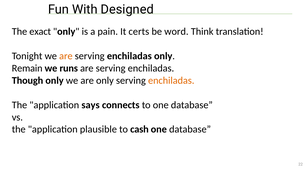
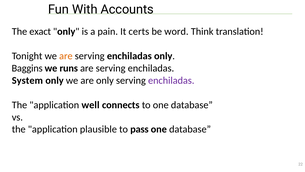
Designed: Designed -> Accounts
Remain: Remain -> Baggins
Though: Though -> System
enchiladas at (171, 80) colour: orange -> purple
says: says -> well
cash: cash -> pass
